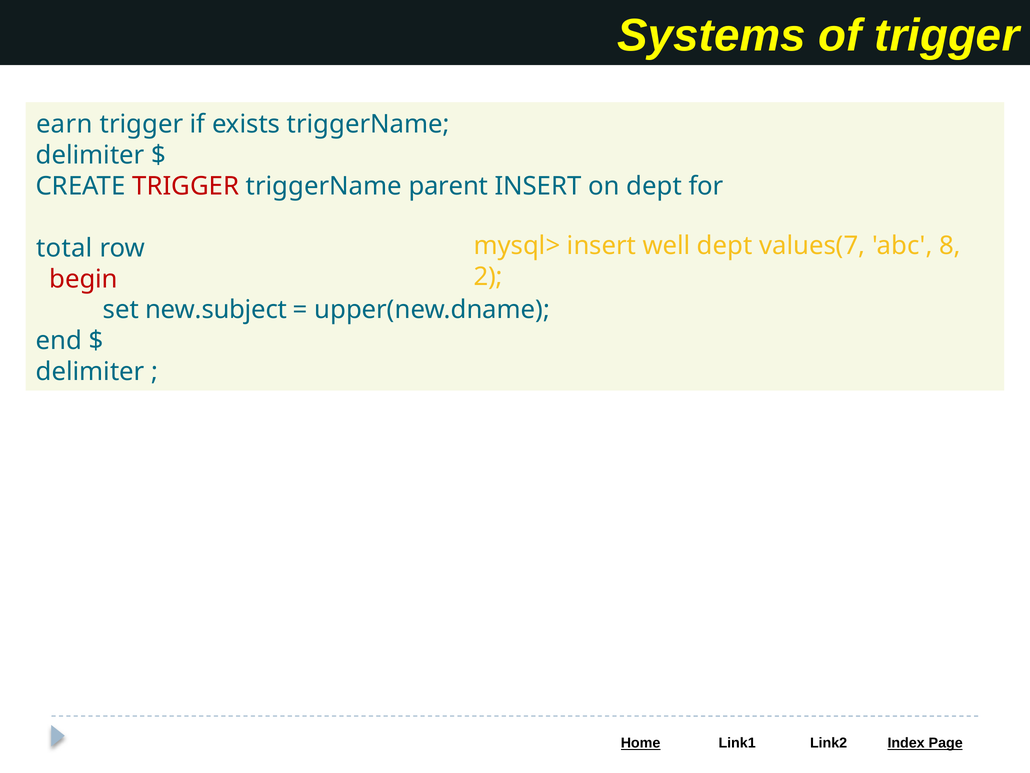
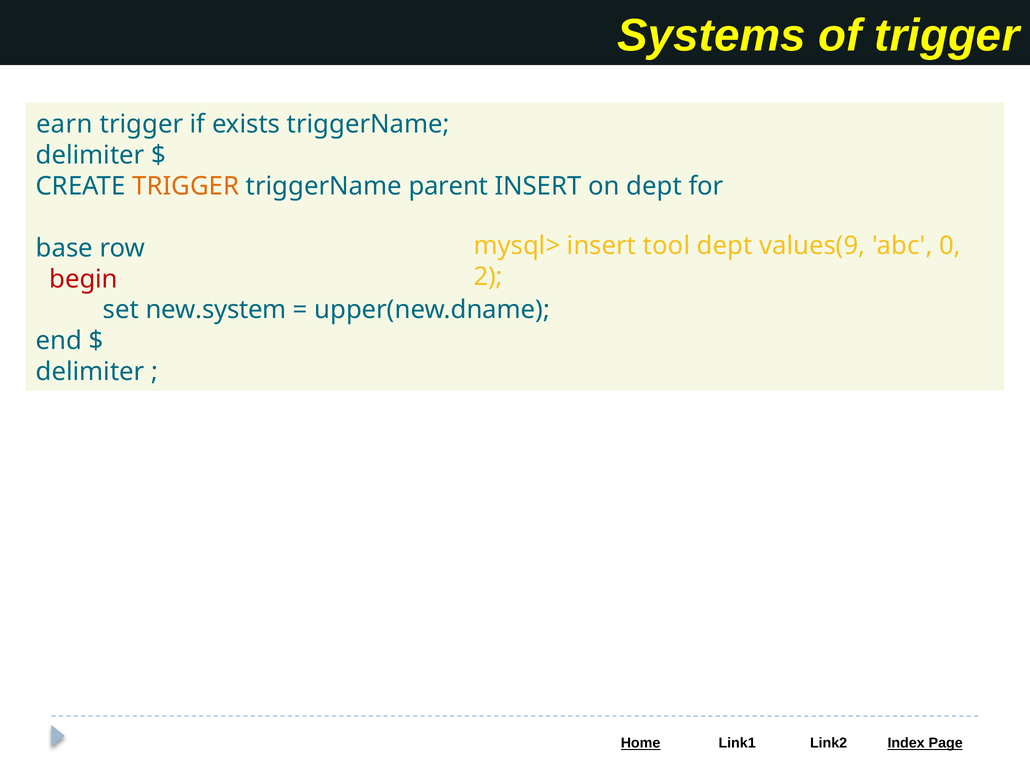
TRIGGER at (186, 186) colour: red -> orange
well: well -> tool
values(7: values(7 -> values(9
8: 8 -> 0
total: total -> base
new.subject: new.subject -> new.system
